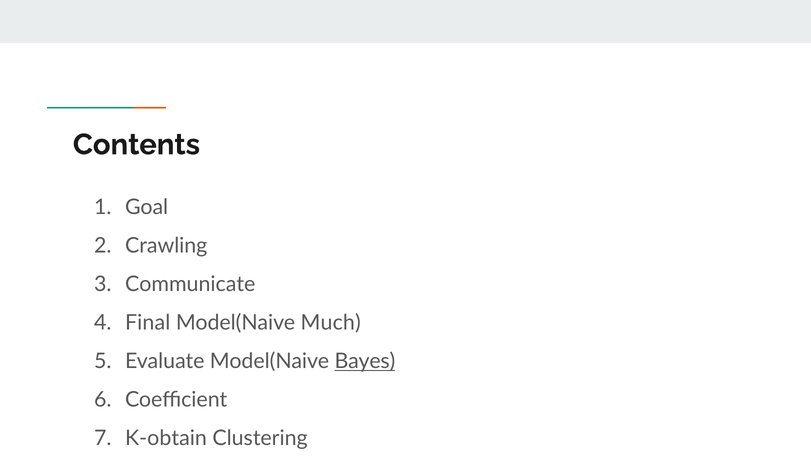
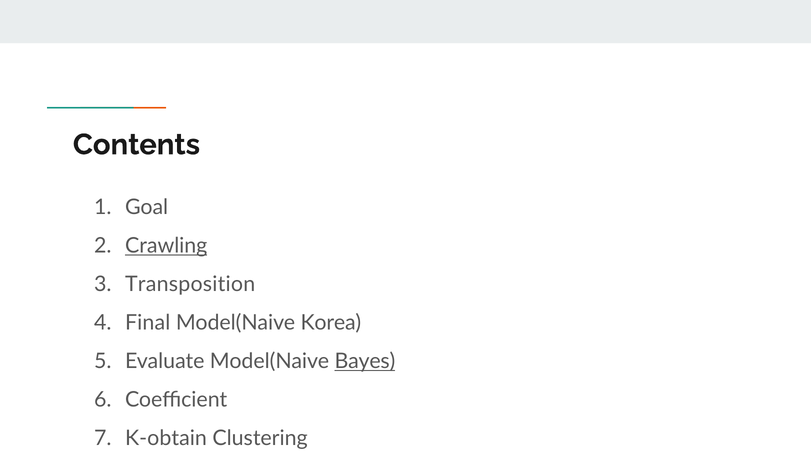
Crawling underline: none -> present
Communicate: Communicate -> Transposition
Much: Much -> Korea
